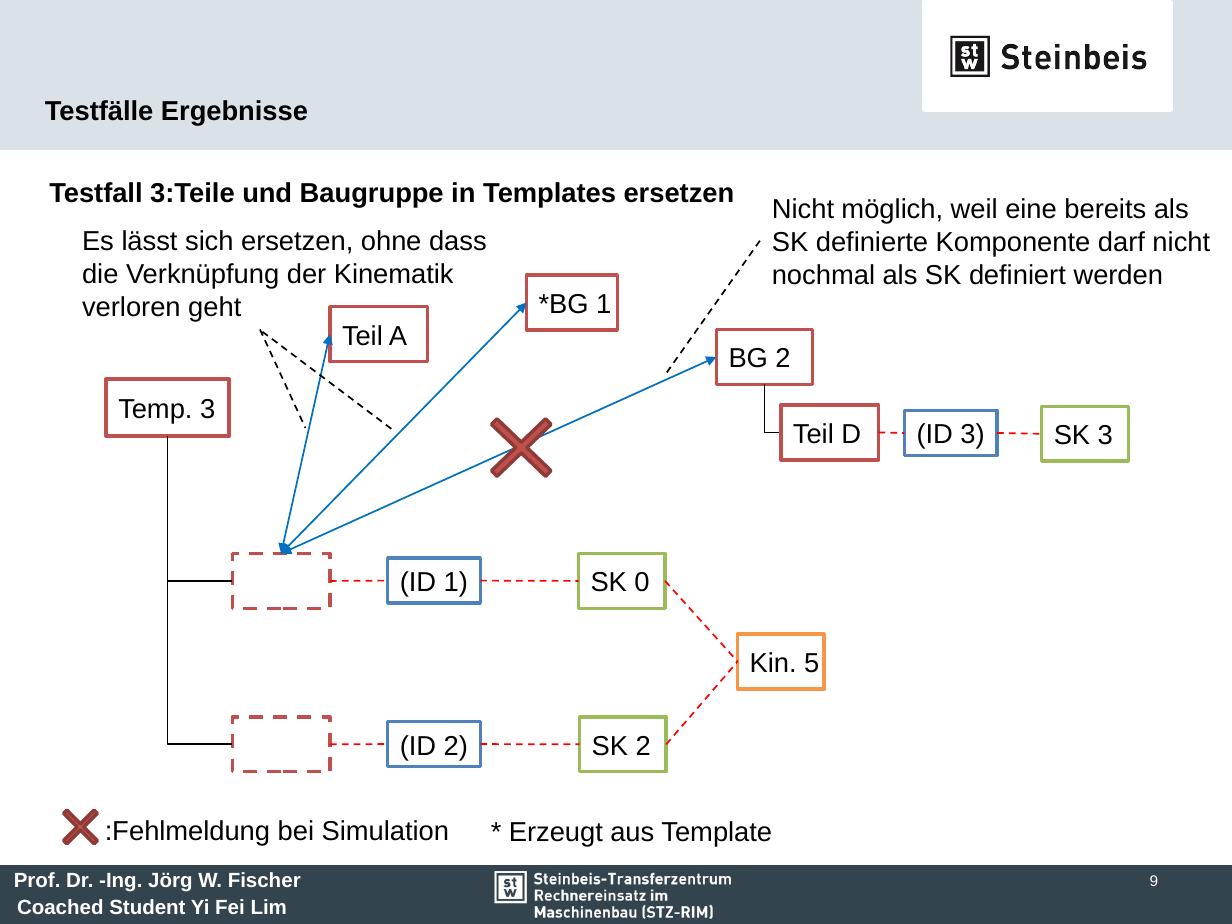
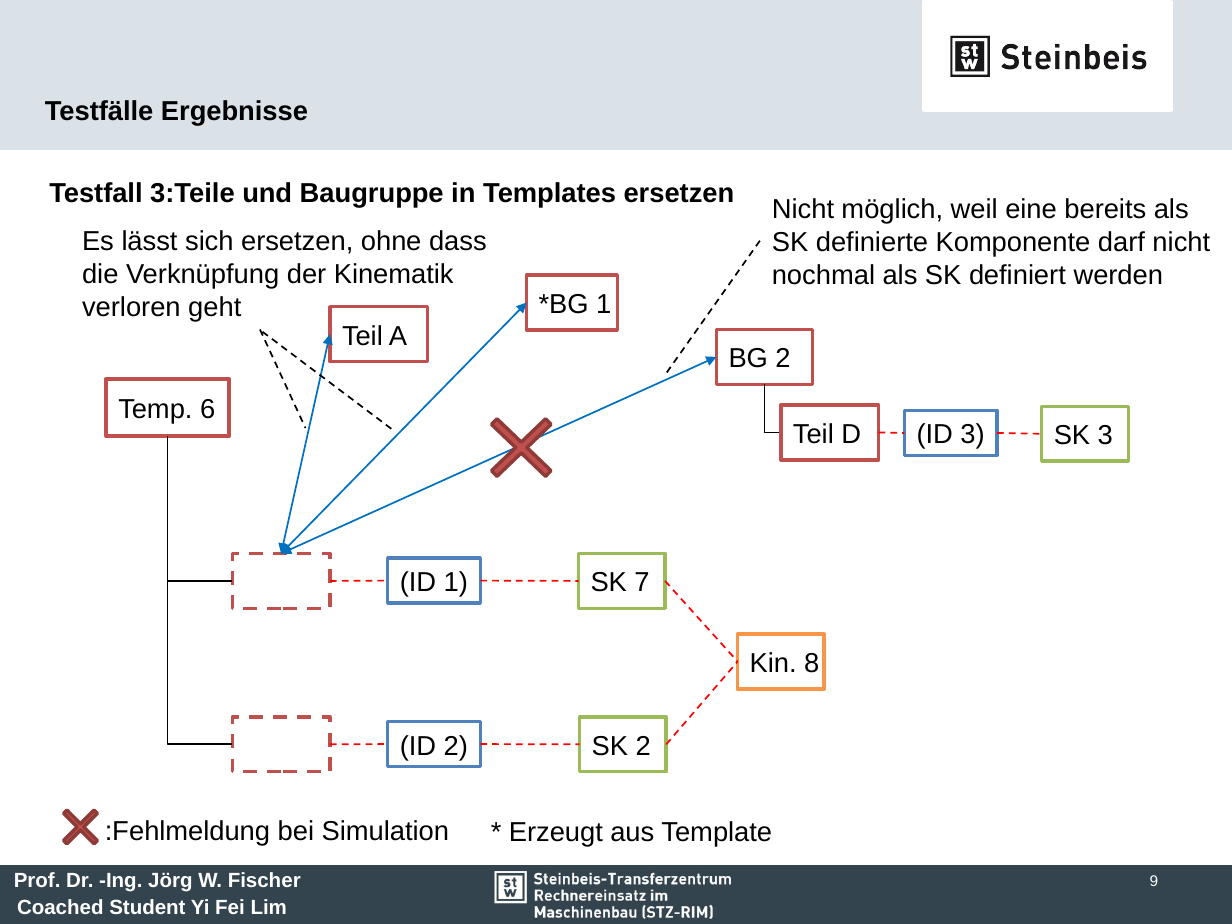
Temp 3: 3 -> 6
0: 0 -> 7
5: 5 -> 8
